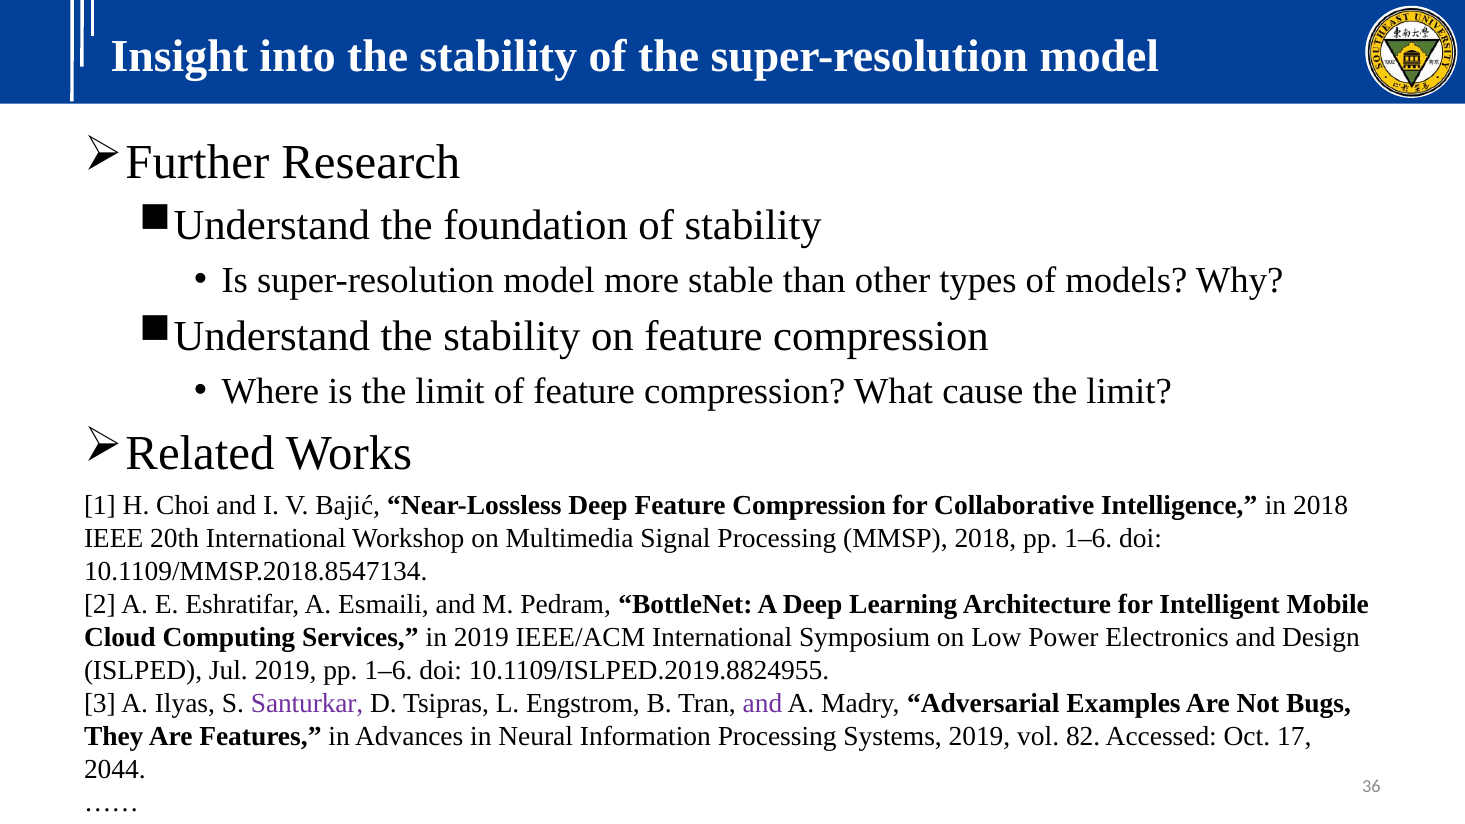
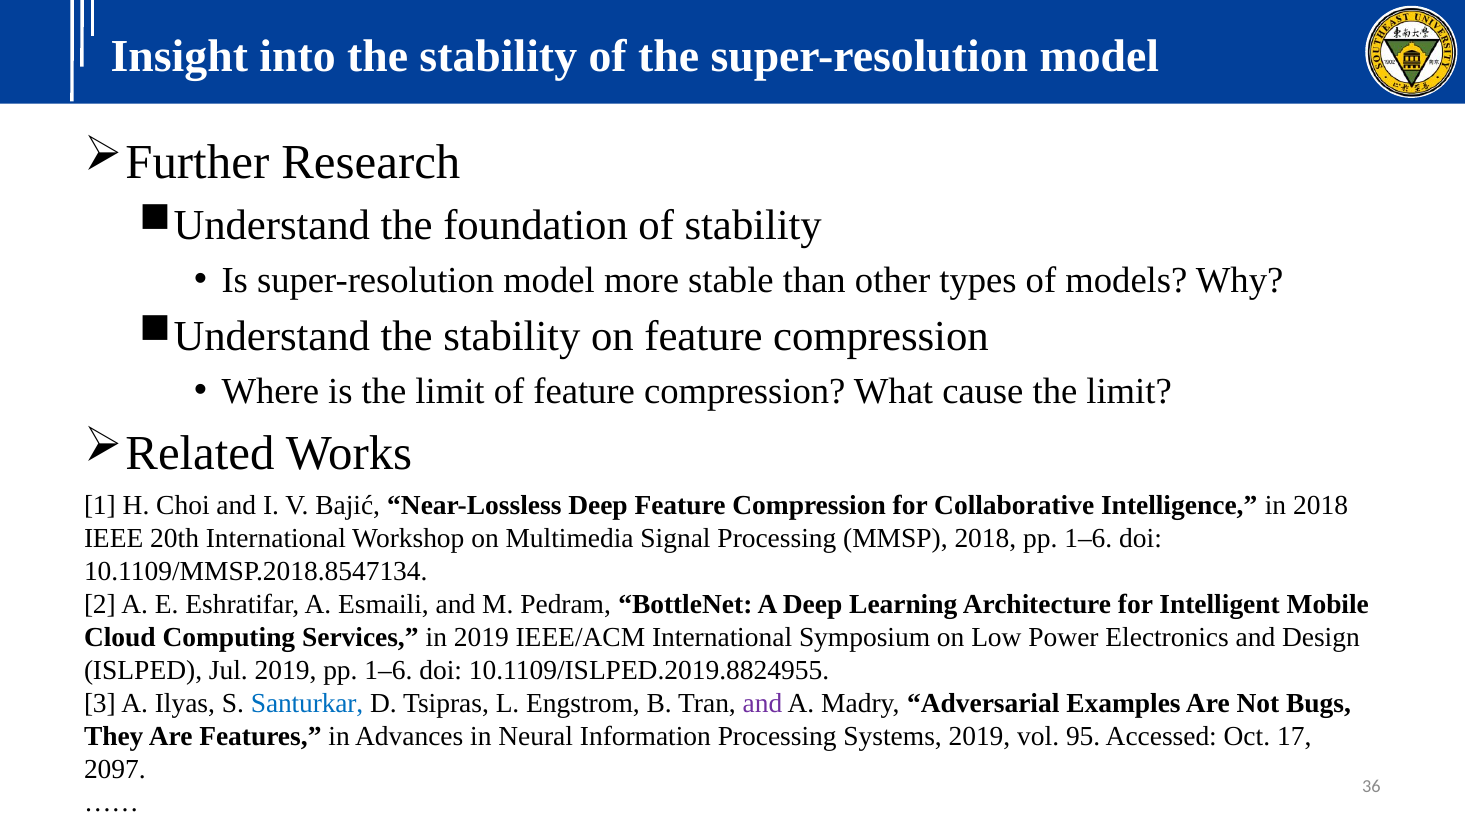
Santurkar colour: purple -> blue
82: 82 -> 95
2044: 2044 -> 2097
